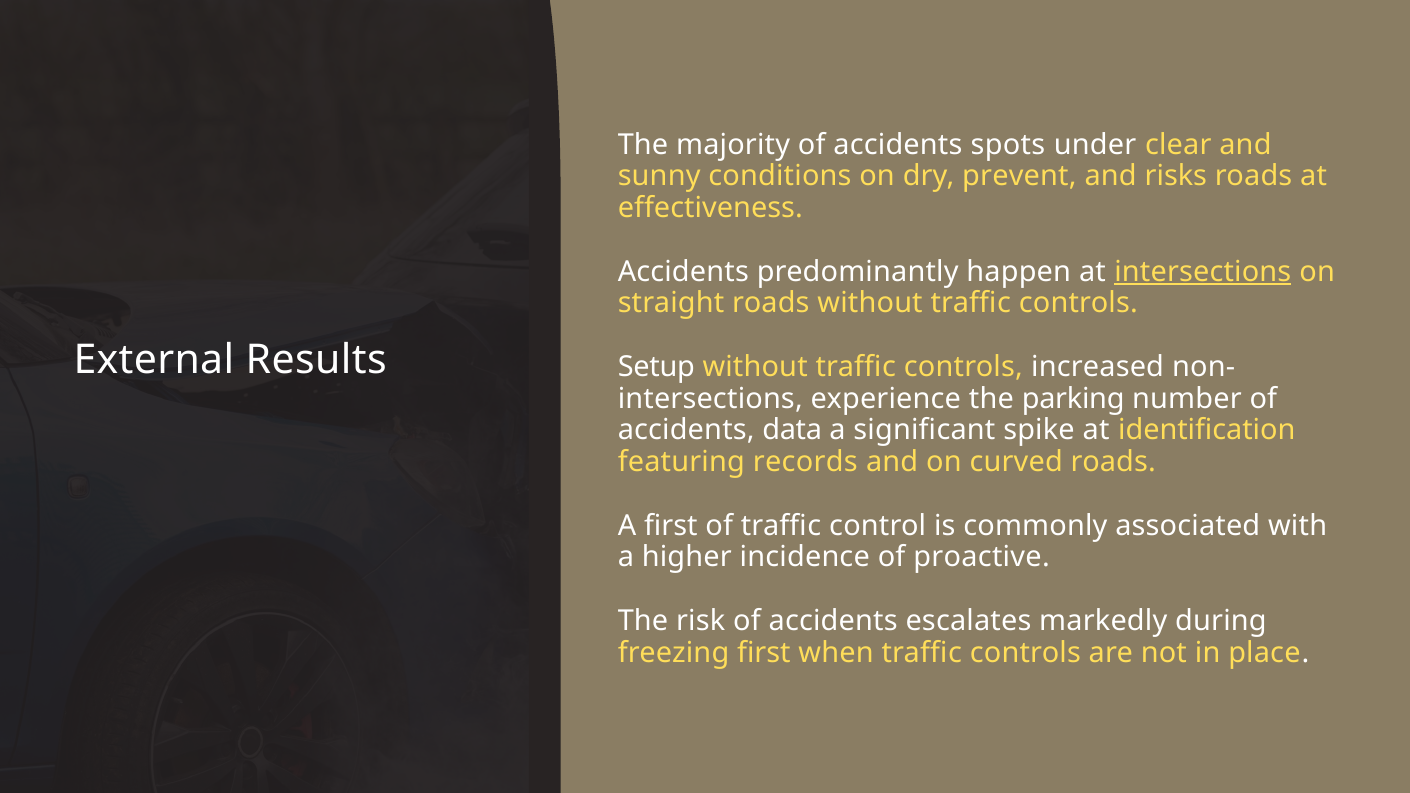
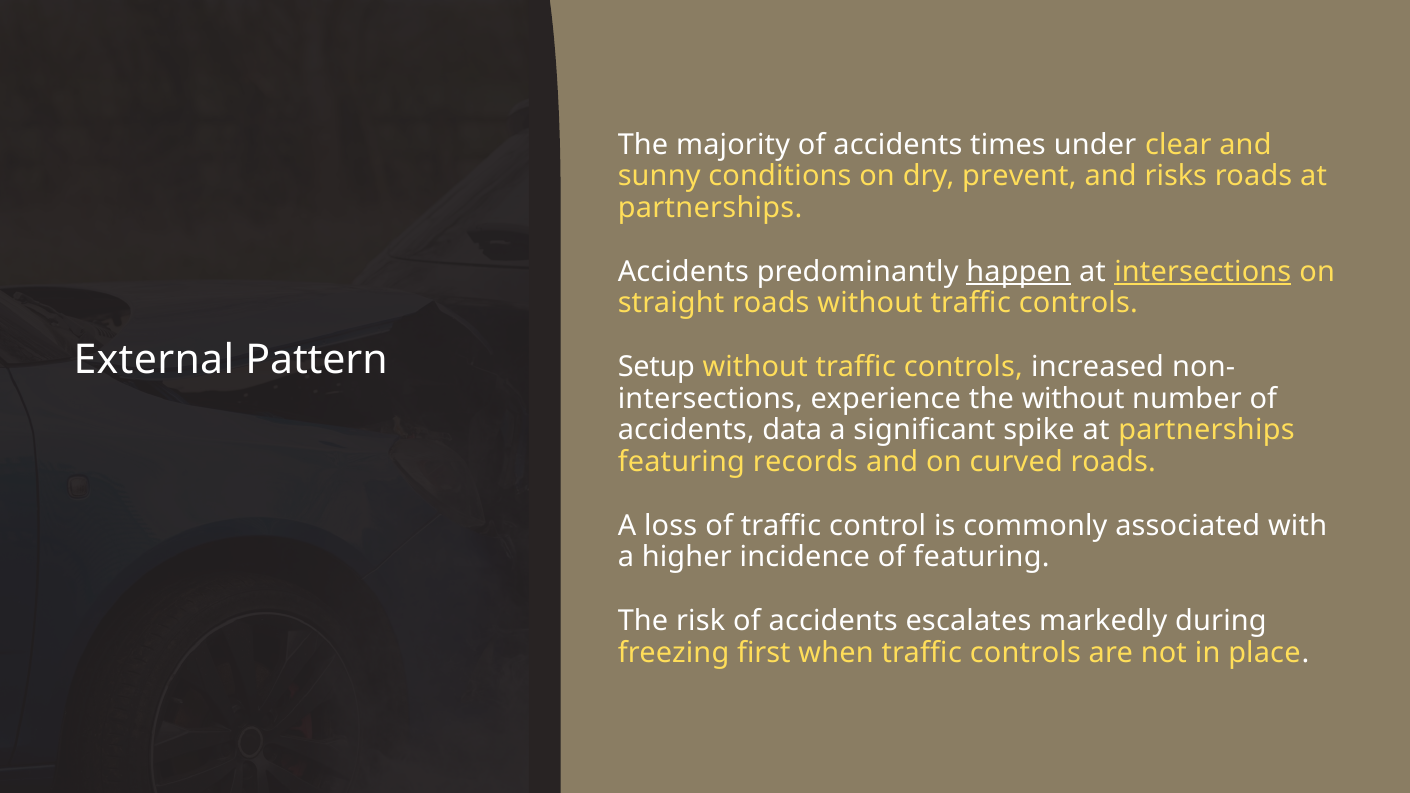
spots: spots -> times
effectiveness at (710, 208): effectiveness -> partnerships
happen underline: none -> present
Results: Results -> Pattern
the parking: parking -> without
spike at identification: identification -> partnerships
A first: first -> loss
of proactive: proactive -> featuring
